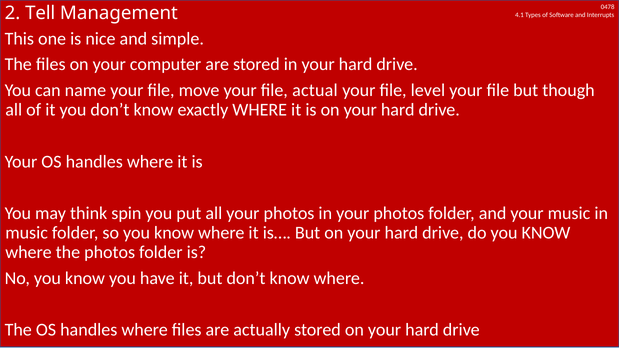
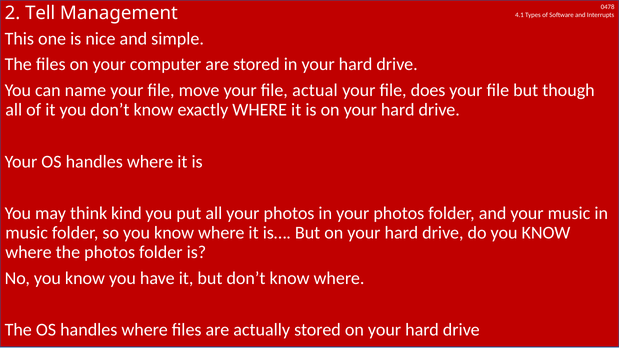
level: level -> does
spin: spin -> kind
